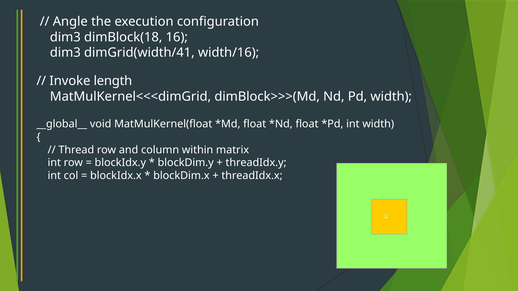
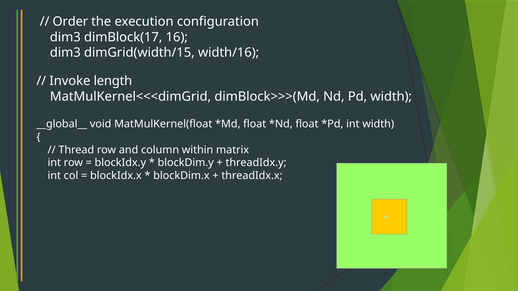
Angle: Angle -> Order
dimBlock(18: dimBlock(18 -> dimBlock(17
dimGrid(width/41: dimGrid(width/41 -> dimGrid(width/15
